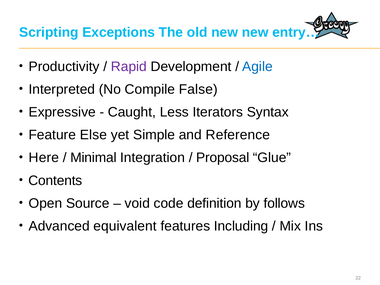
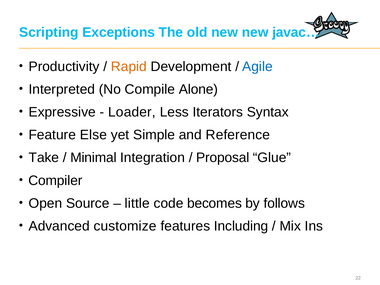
entry…: entry… -> javac…
Rapid colour: purple -> orange
False: False -> Alone
Caught: Caught -> Loader
Here: Here -> Take
Contents: Contents -> Compiler
void: void -> little
definition: definition -> becomes
equivalent: equivalent -> customize
